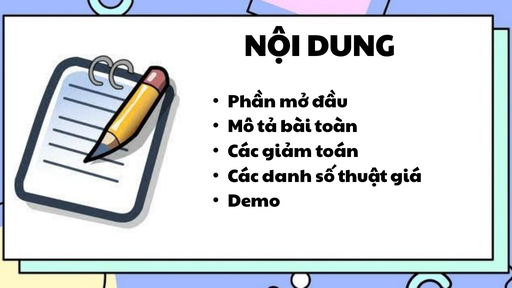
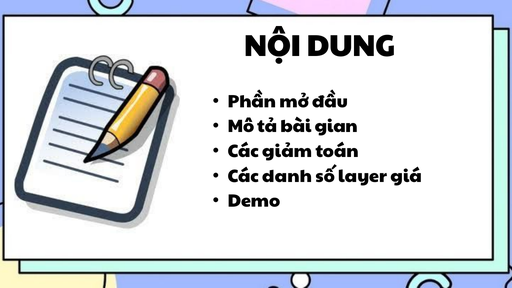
toàn: toàn -> gian
thuật: thuật -> layer
